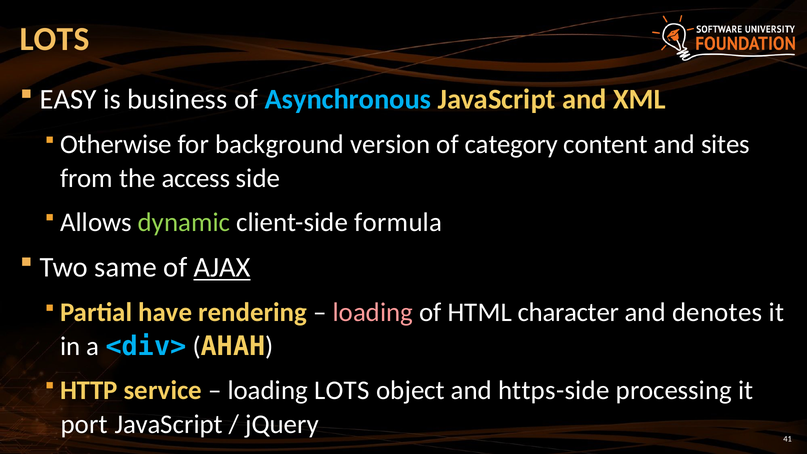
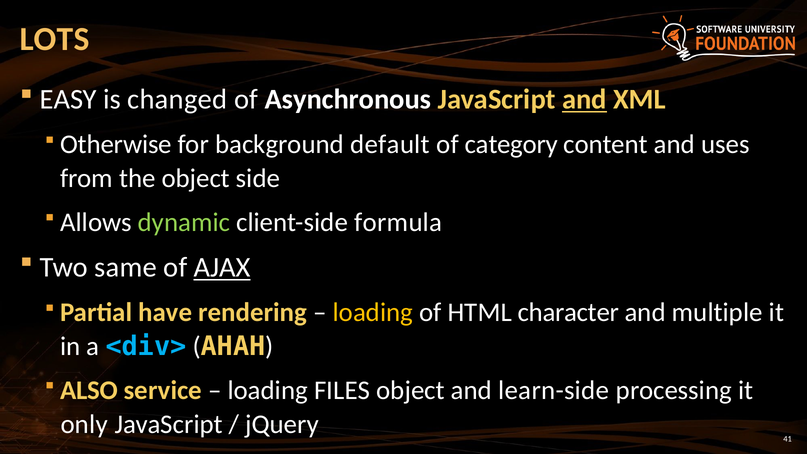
business: business -> changed
Asynchronous colour: light blue -> white
and at (584, 99) underline: none -> present
version: version -> default
sites: sites -> uses
the access: access -> object
loading at (373, 312) colour: pink -> yellow
denotes: denotes -> multiple
HTTP: HTTP -> ALSO
loading LOTS: LOTS -> FILES
https-side: https-side -> learn-side
port: port -> only
